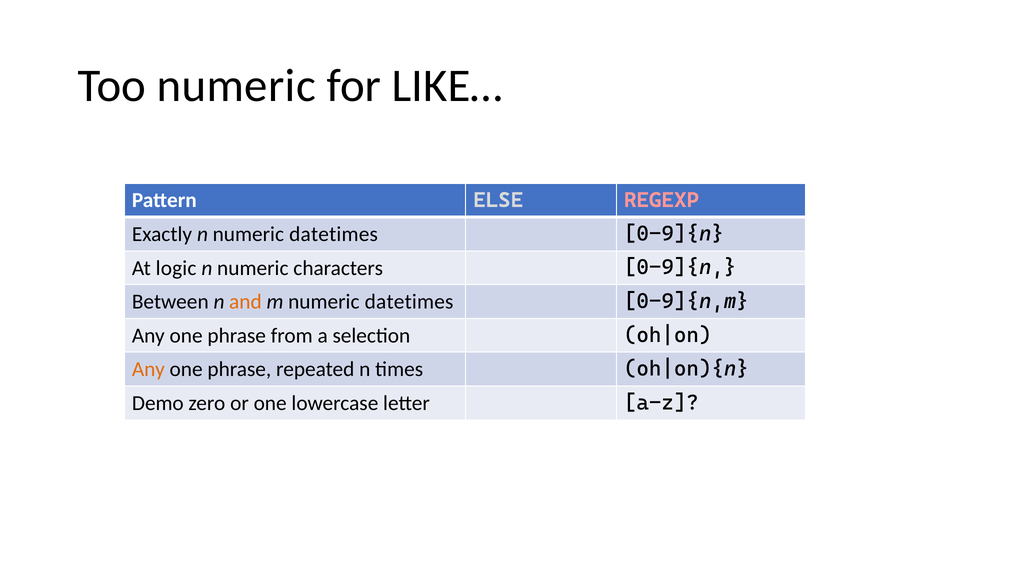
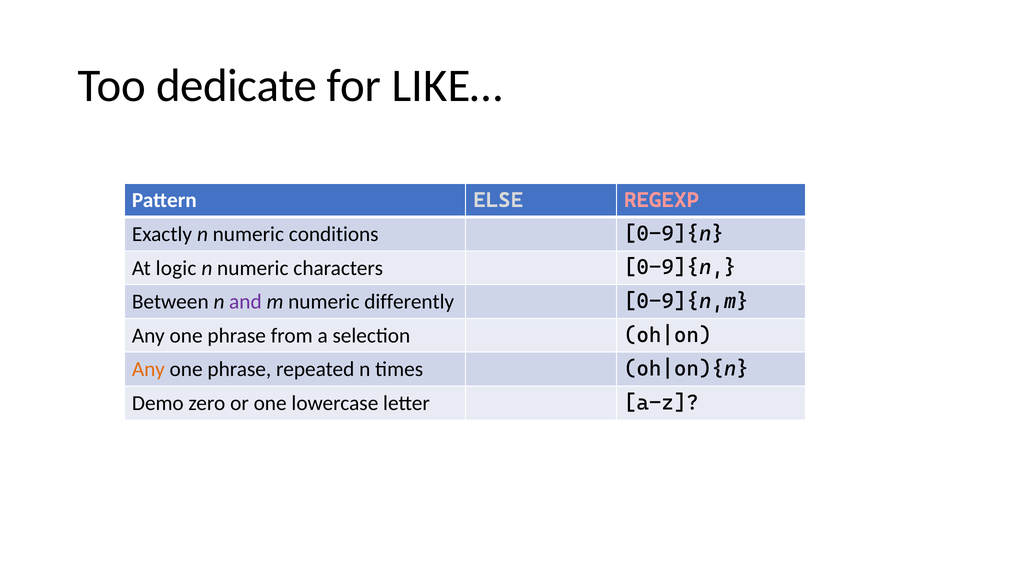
Too numeric: numeric -> dedicate
n numeric datetimes: datetimes -> conditions
and colour: orange -> purple
m numeric datetimes: datetimes -> differently
